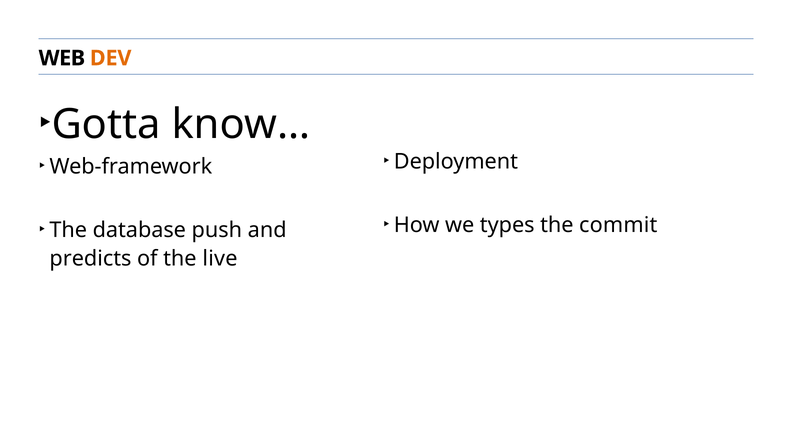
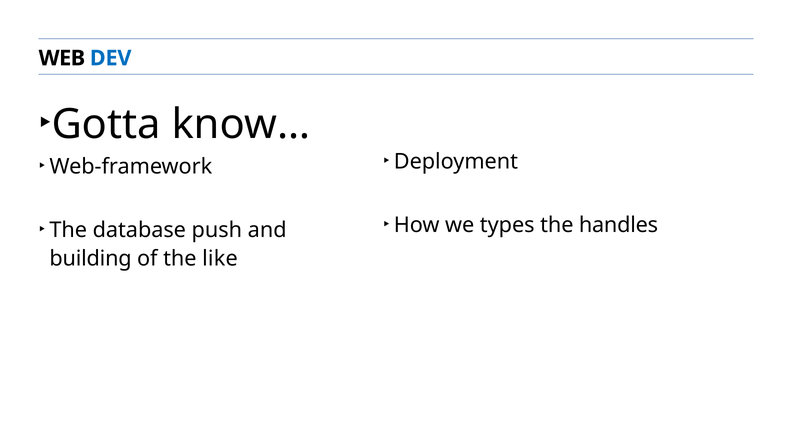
DEV colour: orange -> blue
commit: commit -> handles
predicts: predicts -> building
live: live -> like
